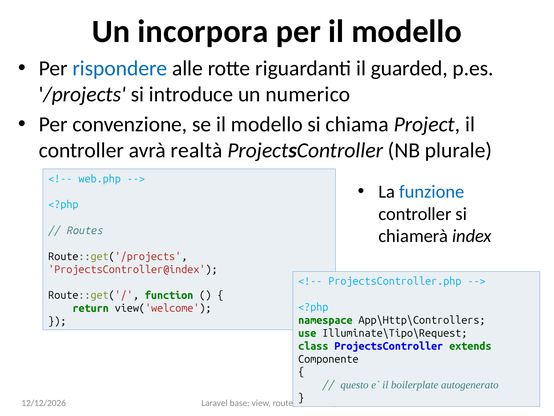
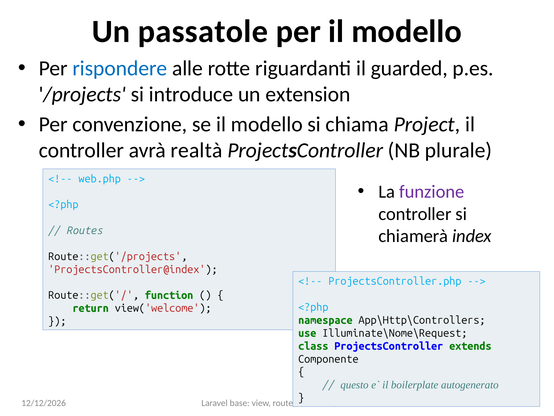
incorpora: incorpora -> passatole
numerico: numerico -> extension
funzione colour: blue -> purple
Illuminate\Tipo\Request: Illuminate\Tipo\Request -> Illuminate\Nome\Request
